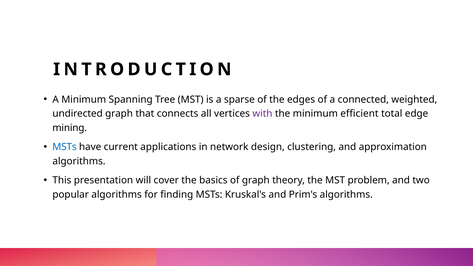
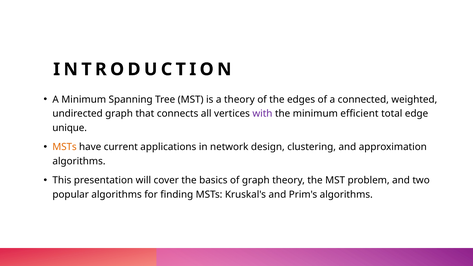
a sparse: sparse -> theory
mining: mining -> unique
MSTs at (65, 147) colour: blue -> orange
